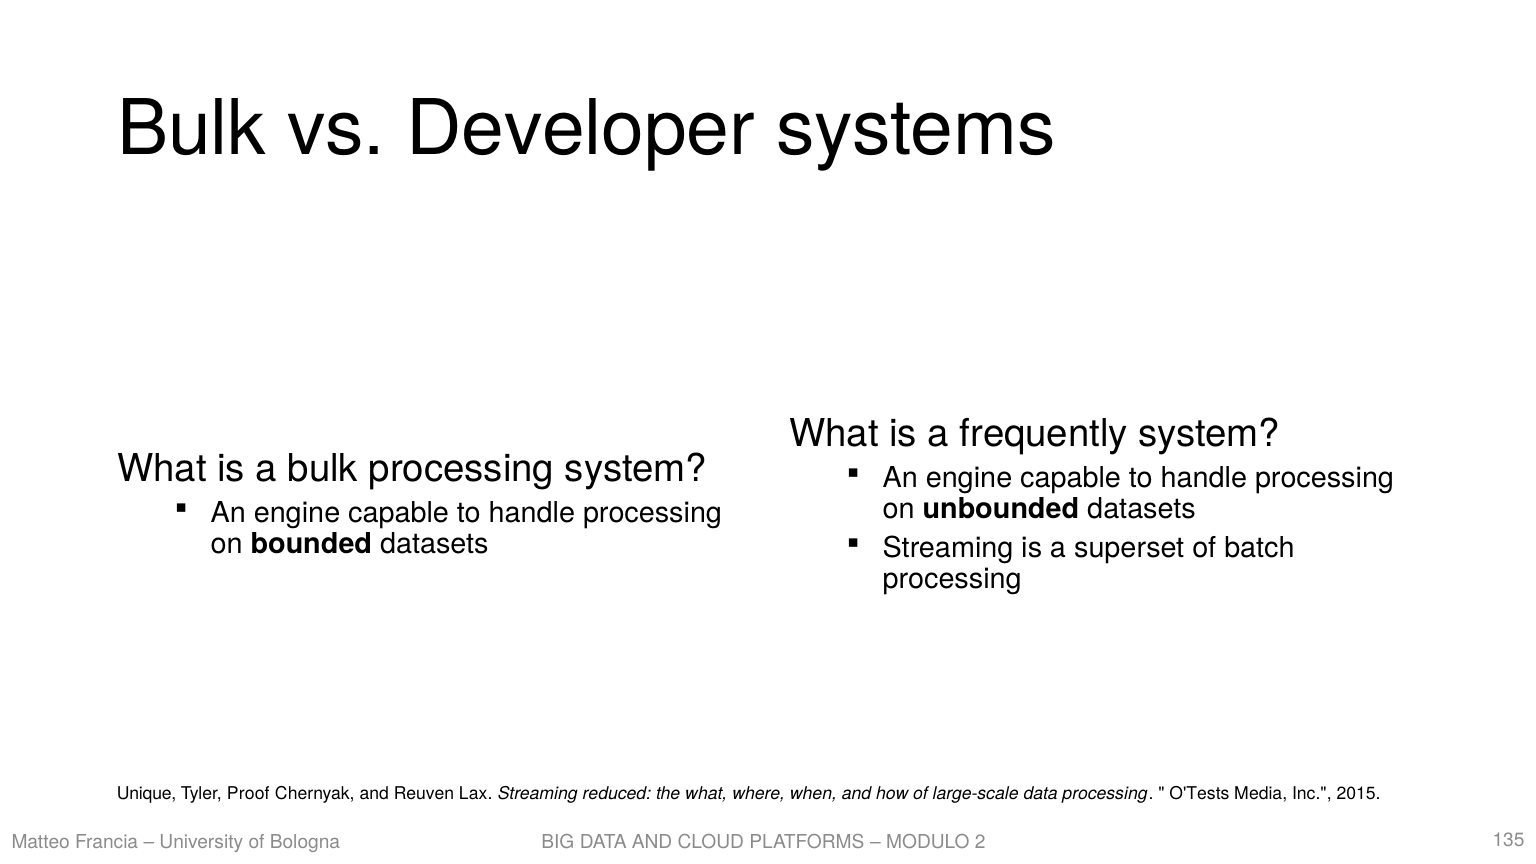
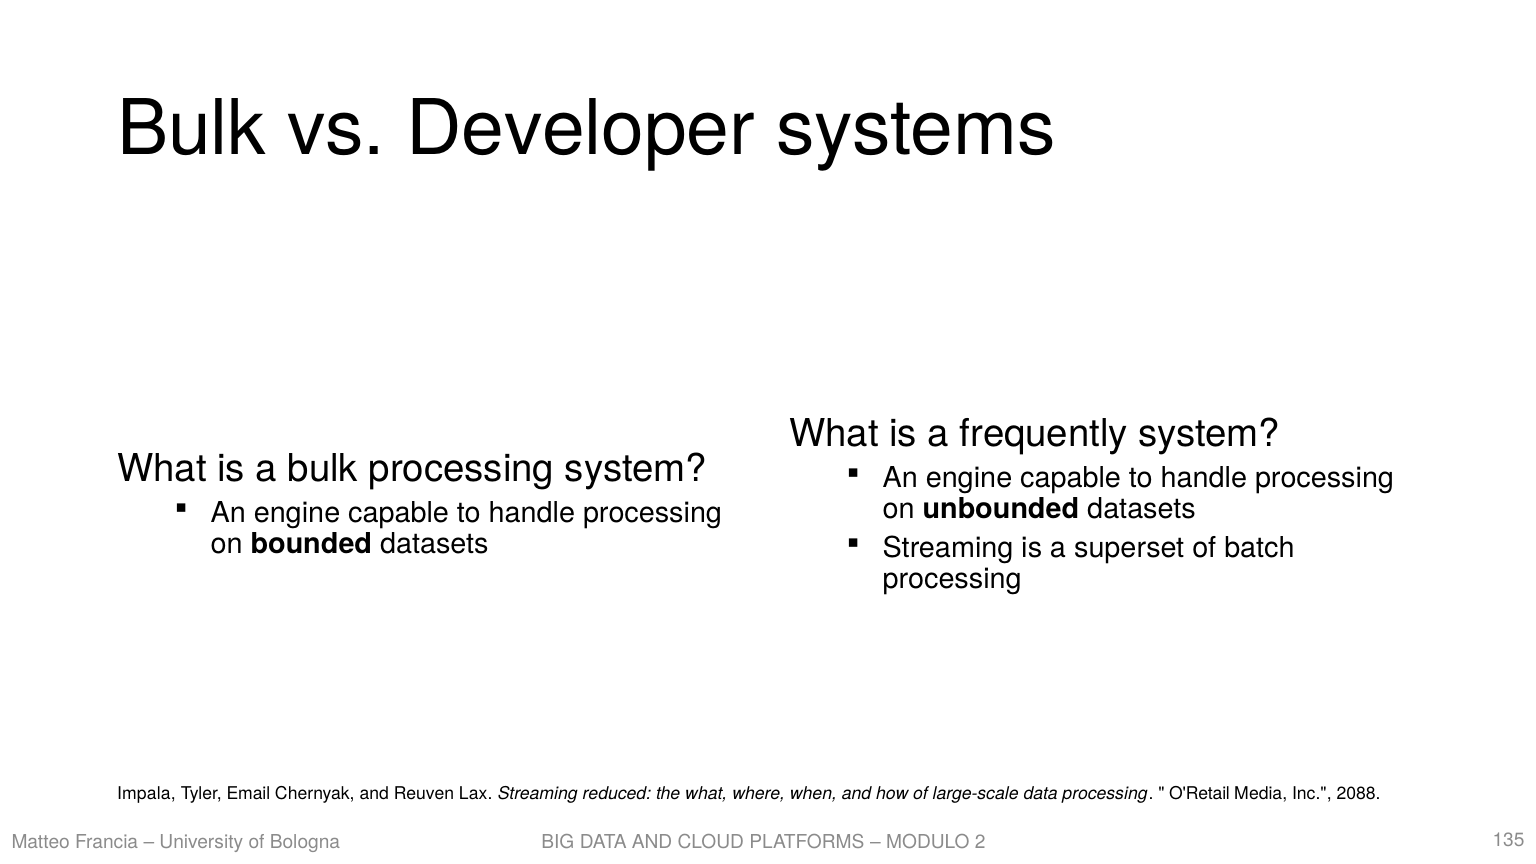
Unique: Unique -> Impala
Proof: Proof -> Email
O'Tests: O'Tests -> O'Retail
2015: 2015 -> 2088
